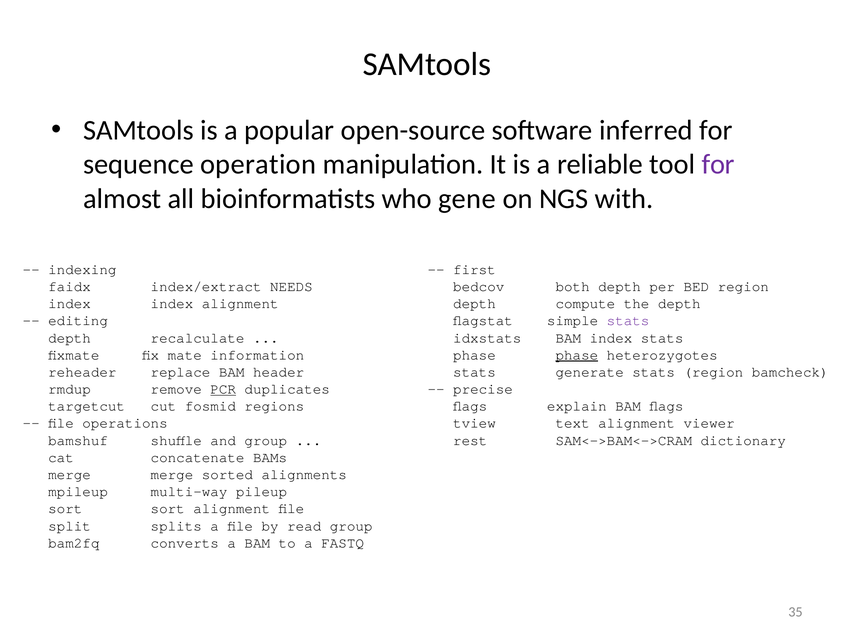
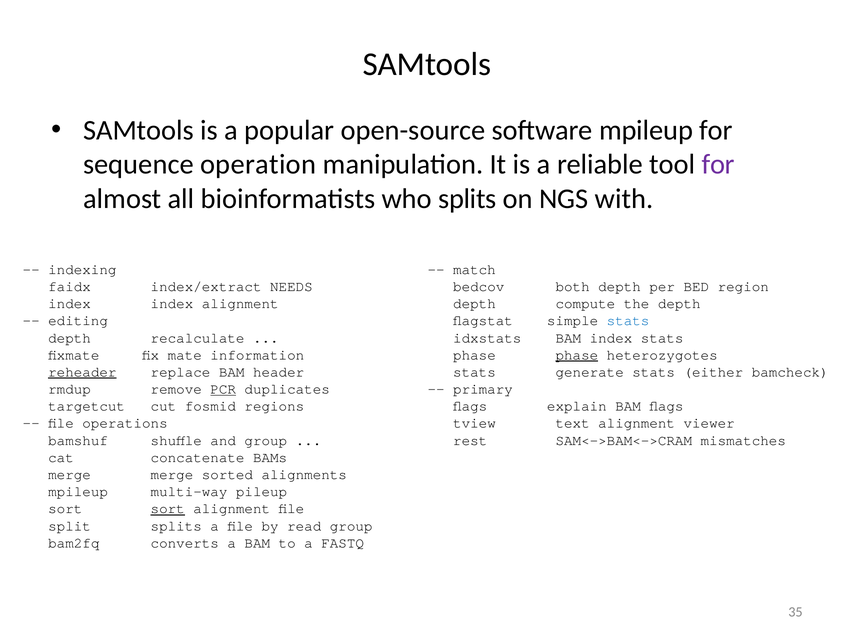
software inferred: inferred -> mpileup
who gene: gene -> splits
first: first -> match
stats at (628, 320) colour: purple -> blue
reheader underline: none -> present
stats region: region -> either
precise: precise -> primary
dictionary: dictionary -> mismatches
sort at (168, 508) underline: none -> present
